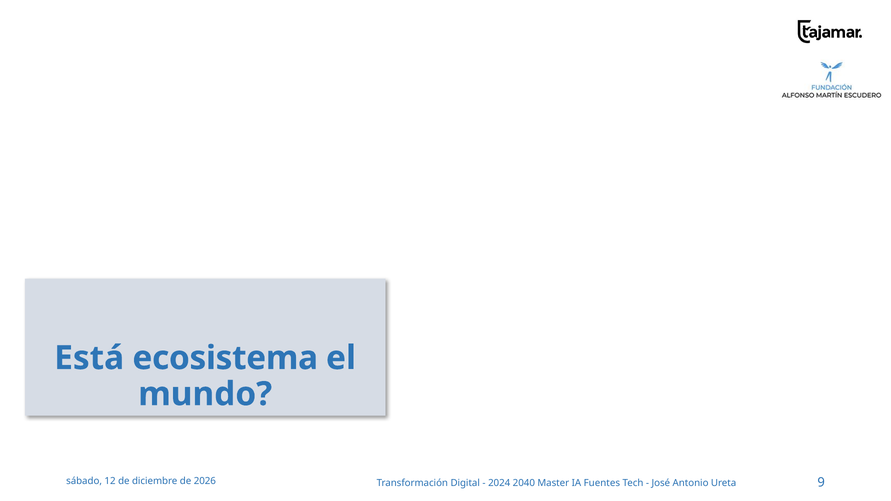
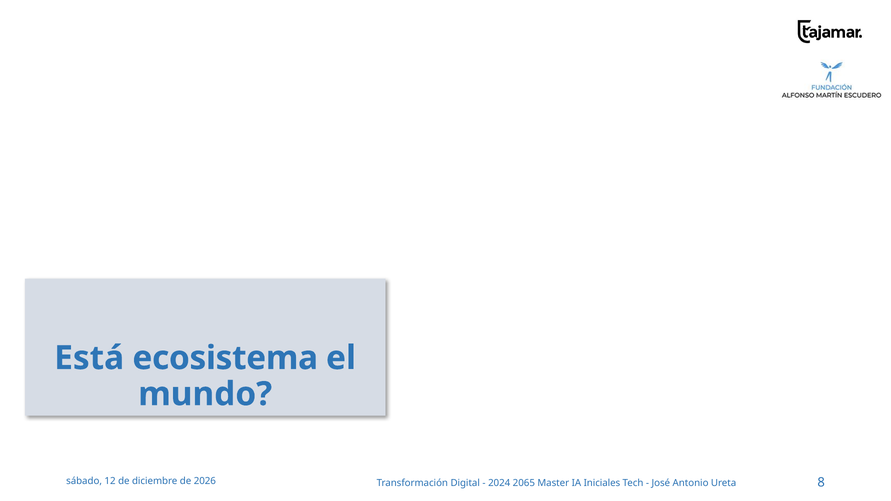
2040: 2040 -> 2065
Fuentes: Fuentes -> Iniciales
9: 9 -> 8
